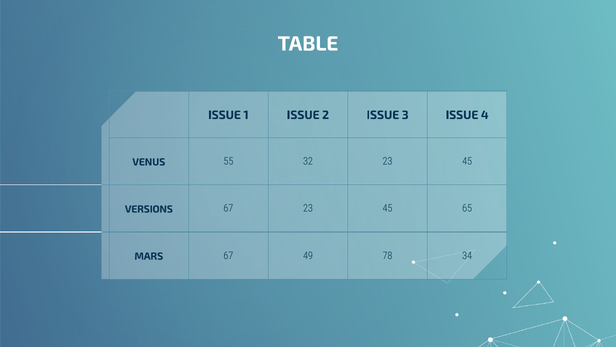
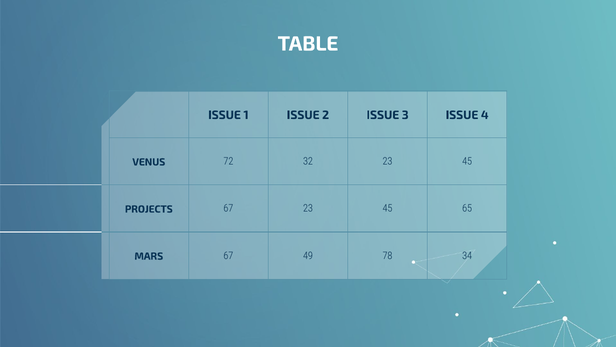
55: 55 -> 72
VERSIONS: VERSIONS -> PROJECTS
